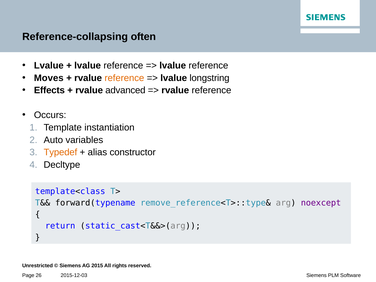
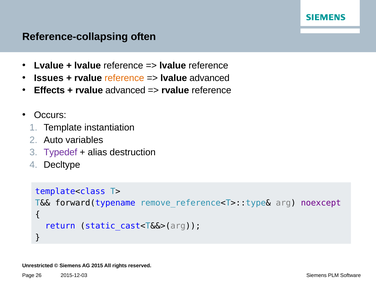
Moves: Moves -> Issues
lvalue longstring: longstring -> advanced
Typedef colour: orange -> purple
constructor: constructor -> destruction
